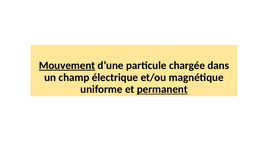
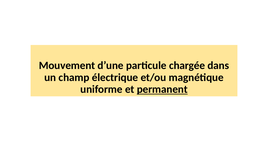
Mouvement underline: present -> none
